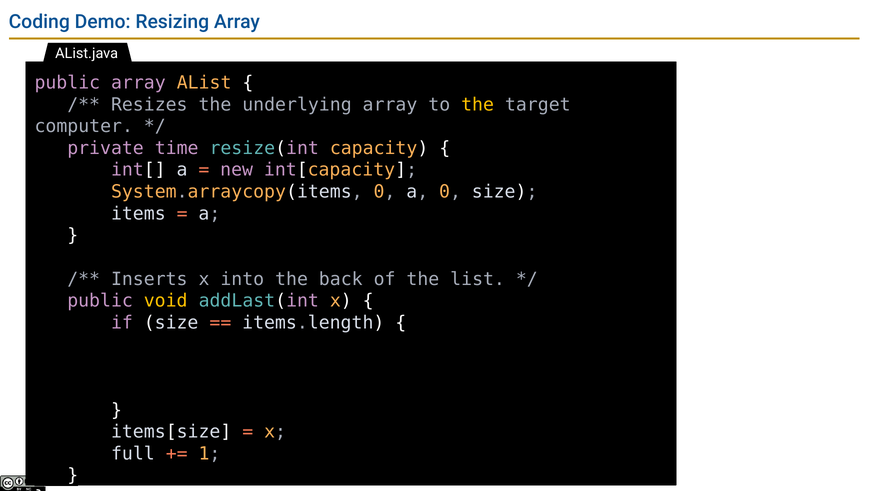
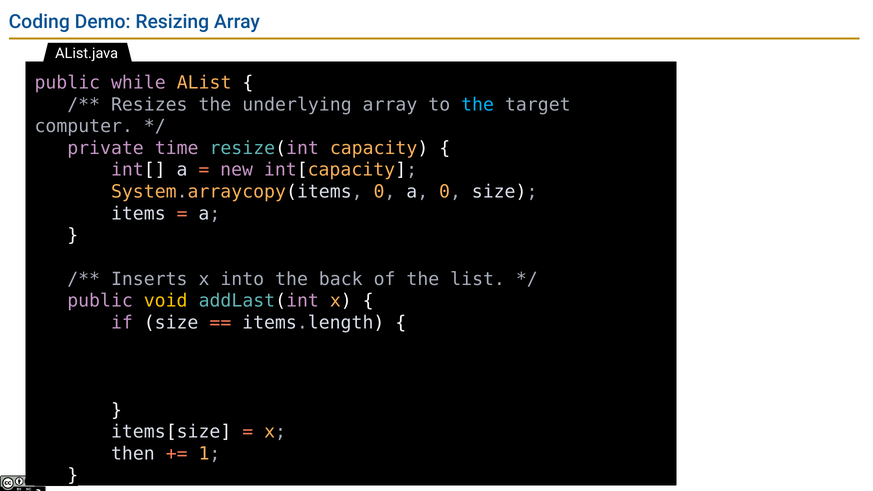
public array: array -> while
the at (478, 105) colour: yellow -> light blue
full: full -> then
